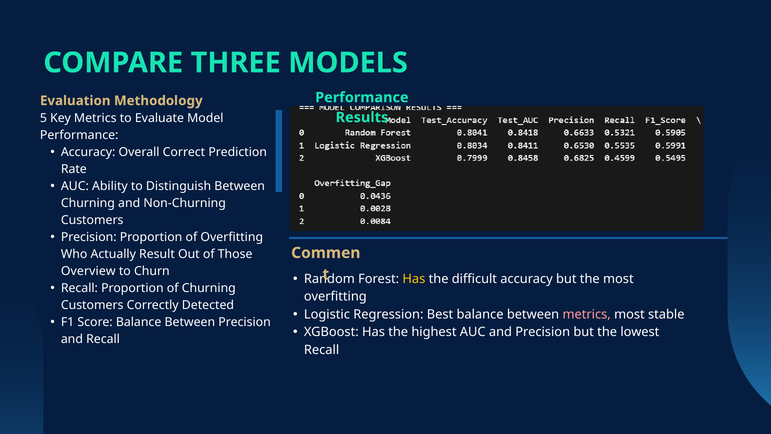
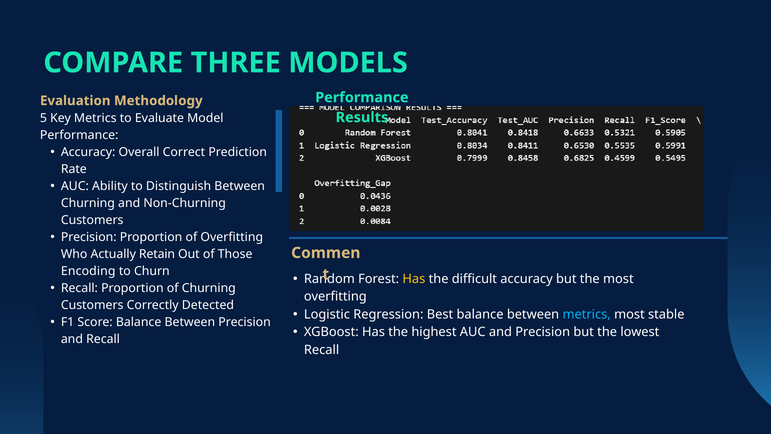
Result: Result -> Retain
Overview: Overview -> Encoding
metrics at (587, 314) colour: pink -> light blue
